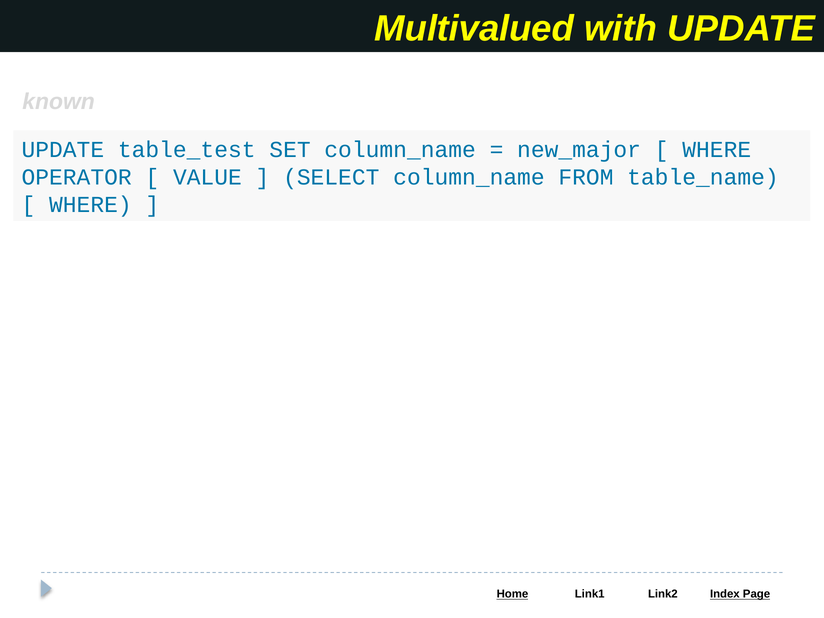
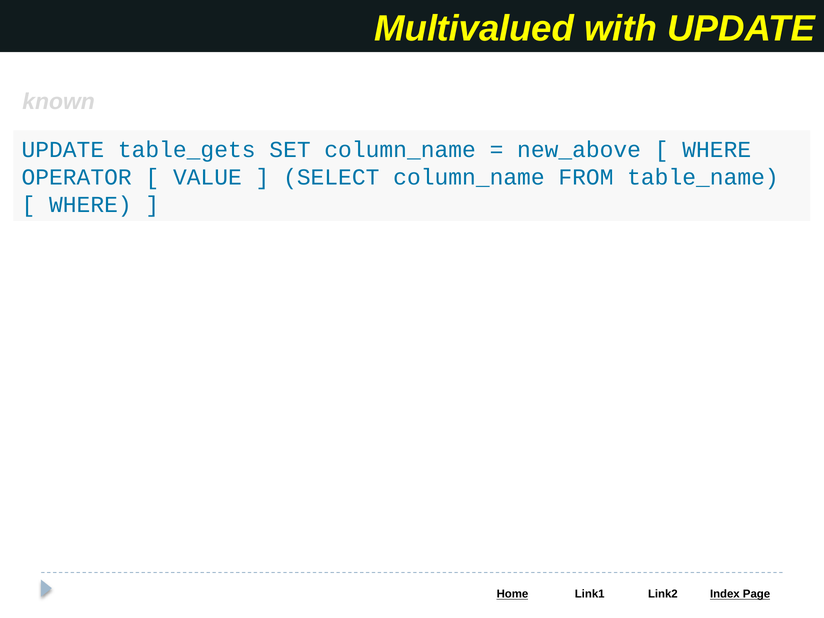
table_test: table_test -> table_gets
new_major: new_major -> new_above
